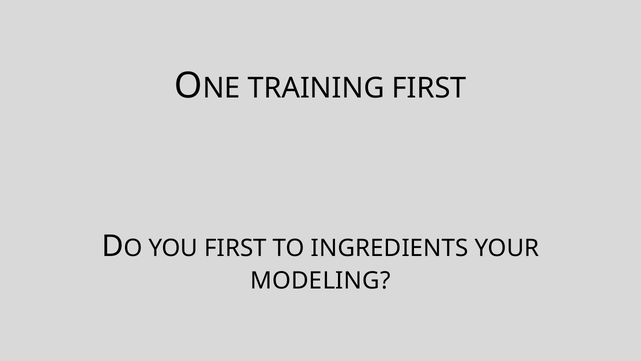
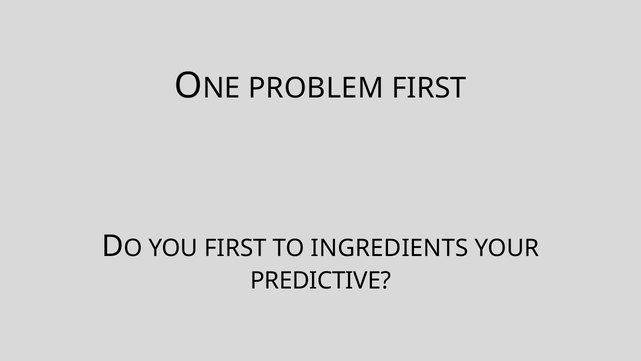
TRAINING: TRAINING -> PROBLEM
MODELING: MODELING -> PREDICTIVE
